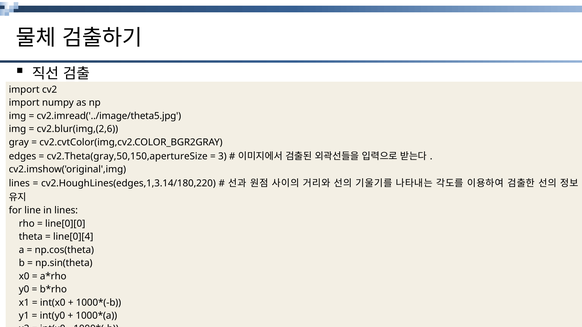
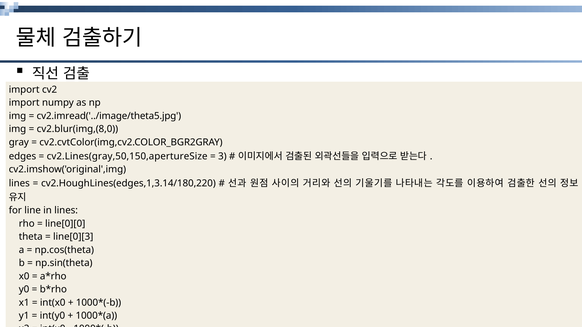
cv2.blur(img,(2,6: cv2.blur(img,(2,6 -> cv2.blur(img,(8,0
cv2.Theta(gray,50,150,apertureSize: cv2.Theta(gray,50,150,apertureSize -> cv2.Lines(gray,50,150,apertureSize
line[0][4: line[0][4 -> line[0][3
